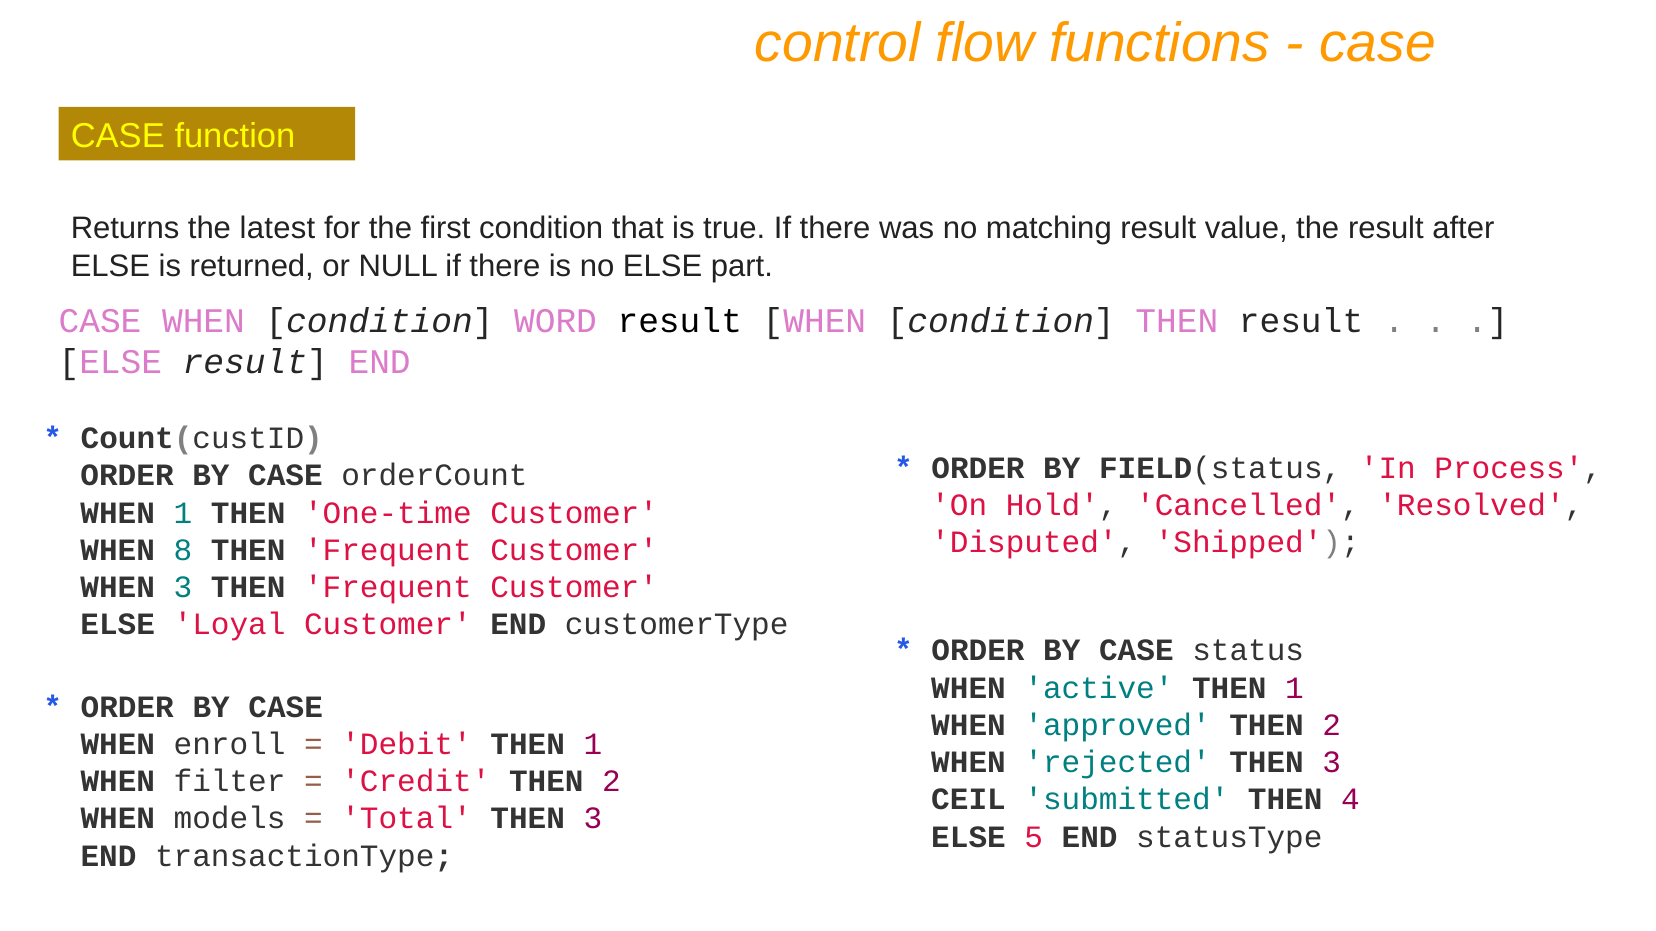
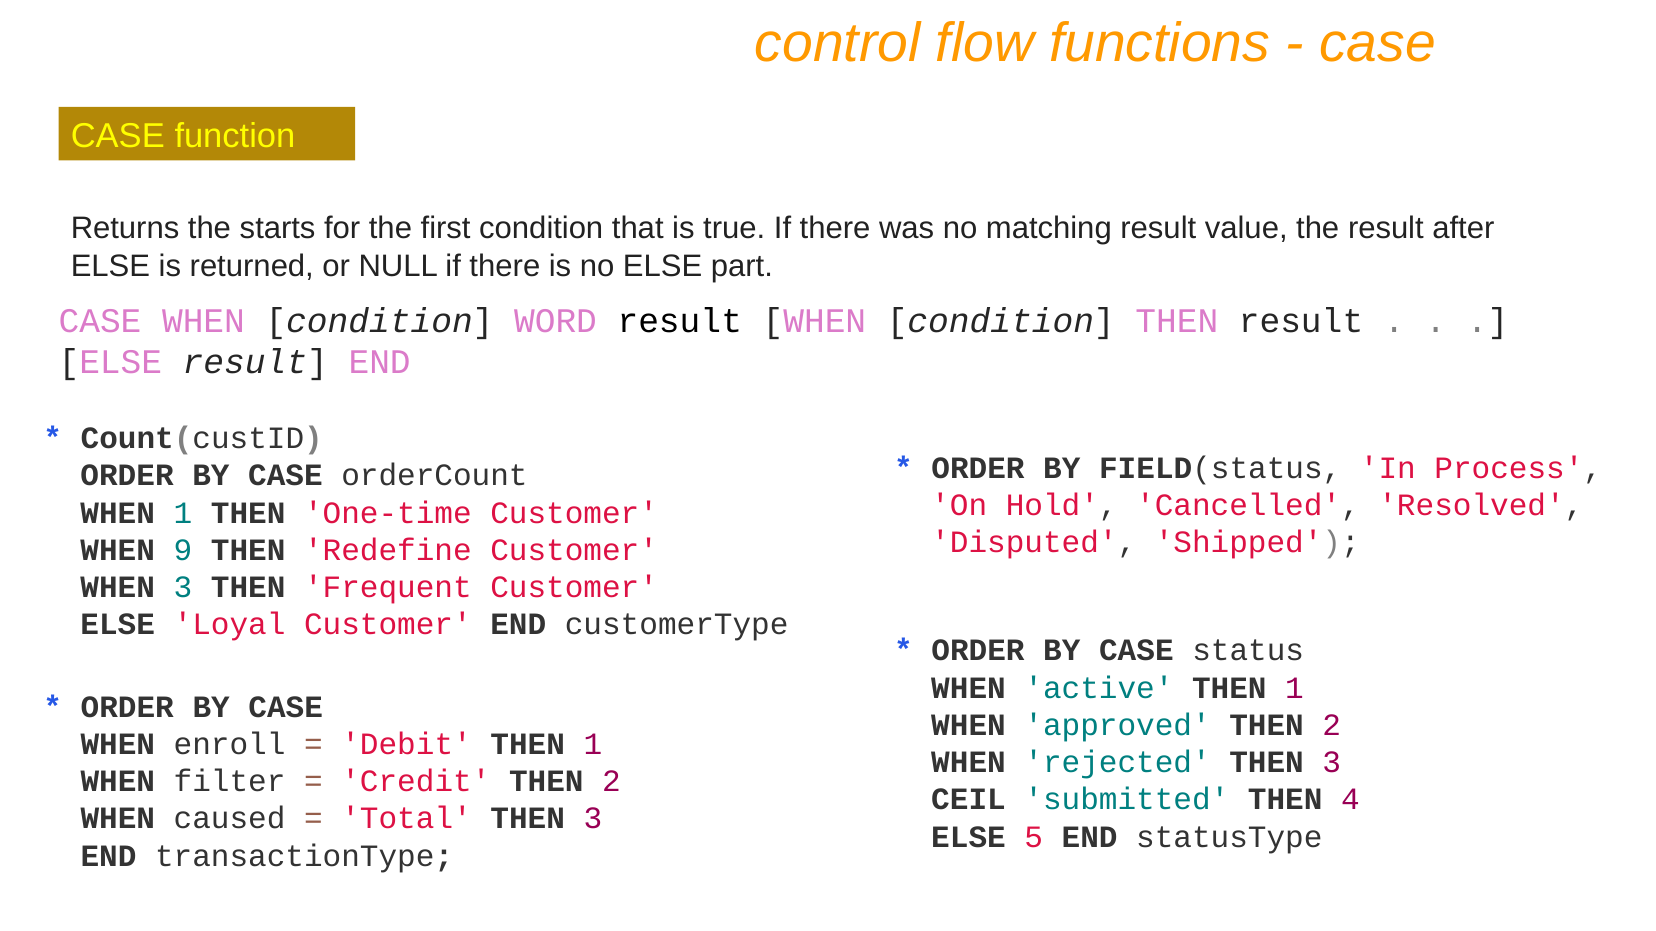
latest: latest -> starts
8: 8 -> 9
Frequent at (388, 551): Frequent -> Redefine
models: models -> caused
